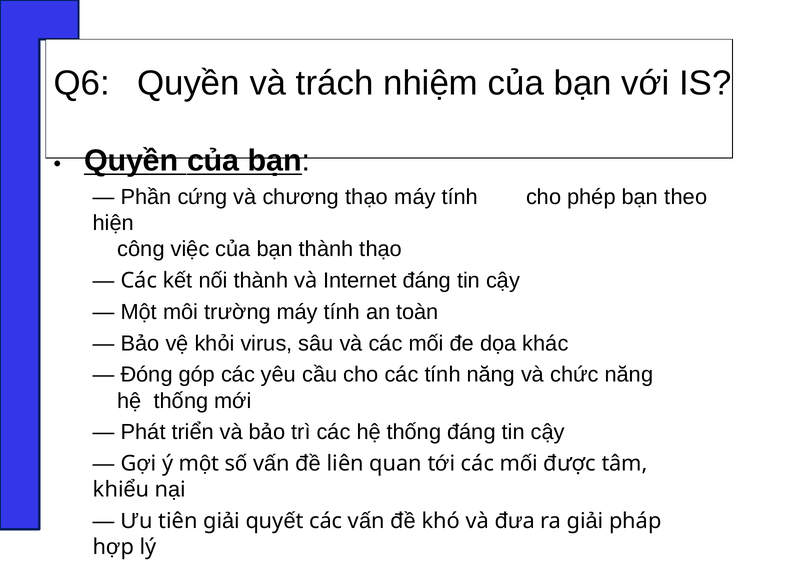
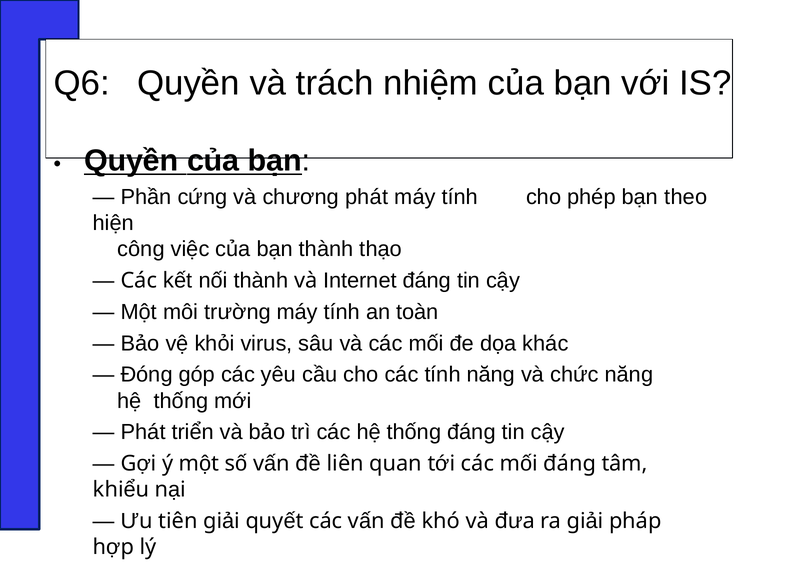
chương thạo: thạo -> phát
được at (570, 464): được -> đáng
